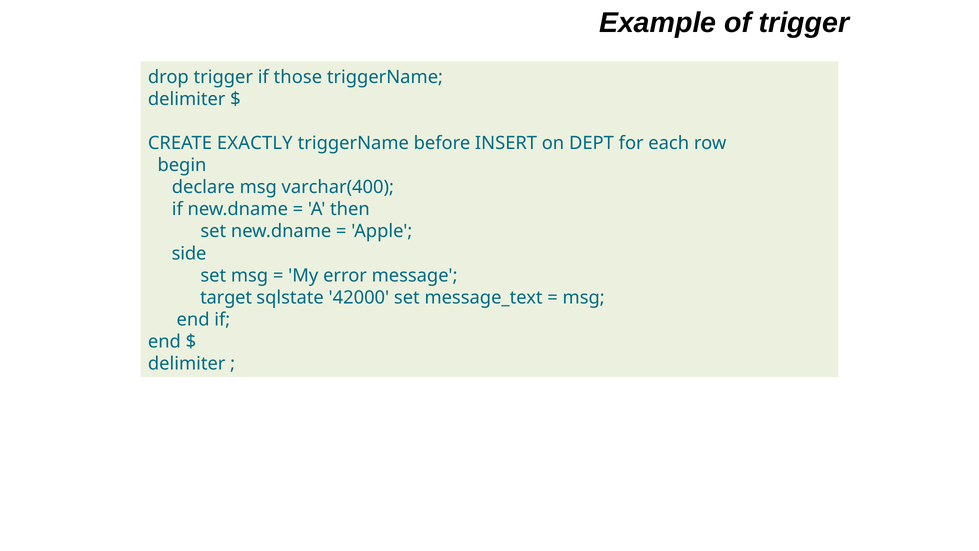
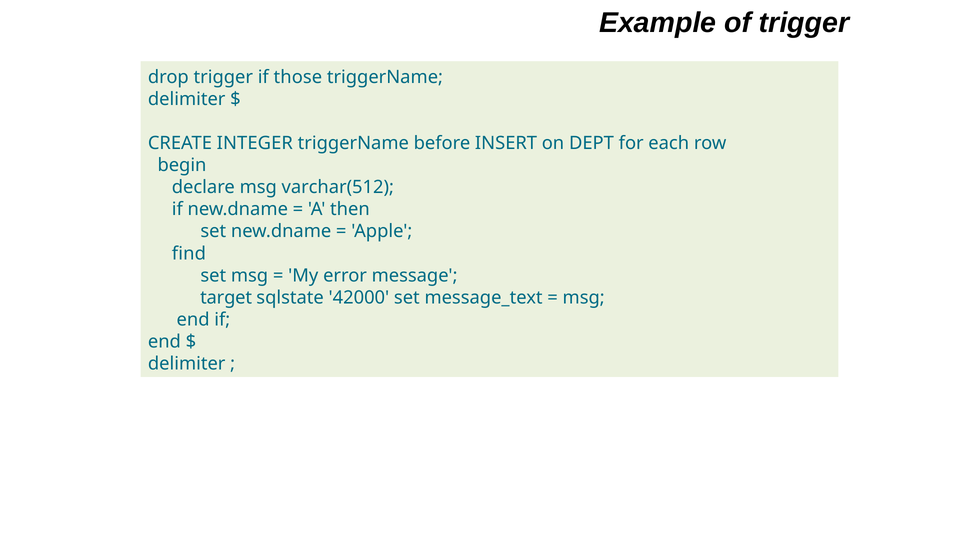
EXACTLY: EXACTLY -> INTEGER
varchar(400: varchar(400 -> varchar(512
side: side -> find
